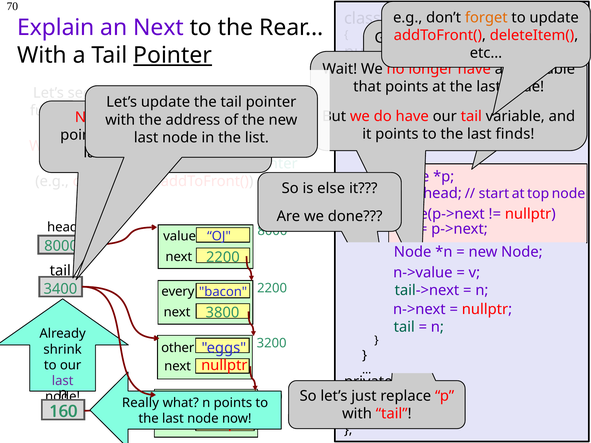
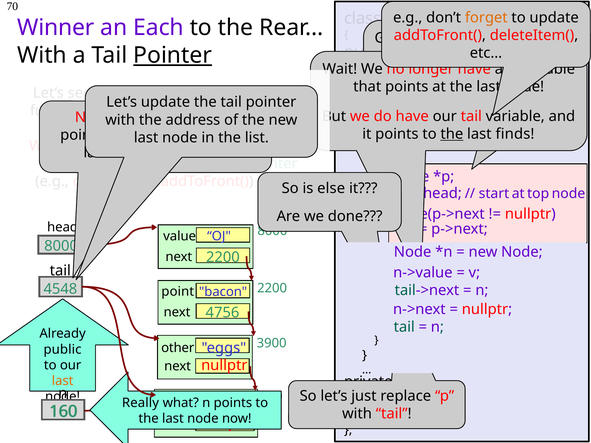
Explain: Explain -> Winner
an Next: Next -> Each
the at (452, 134) underline: none -> present
3400: 3400 -> 4548
every at (178, 292): every -> point
3800: 3800 -> 4756
3200: 3200 -> 3900
shrink at (63, 350): shrink -> public
last at (63, 381) colour: purple -> orange
